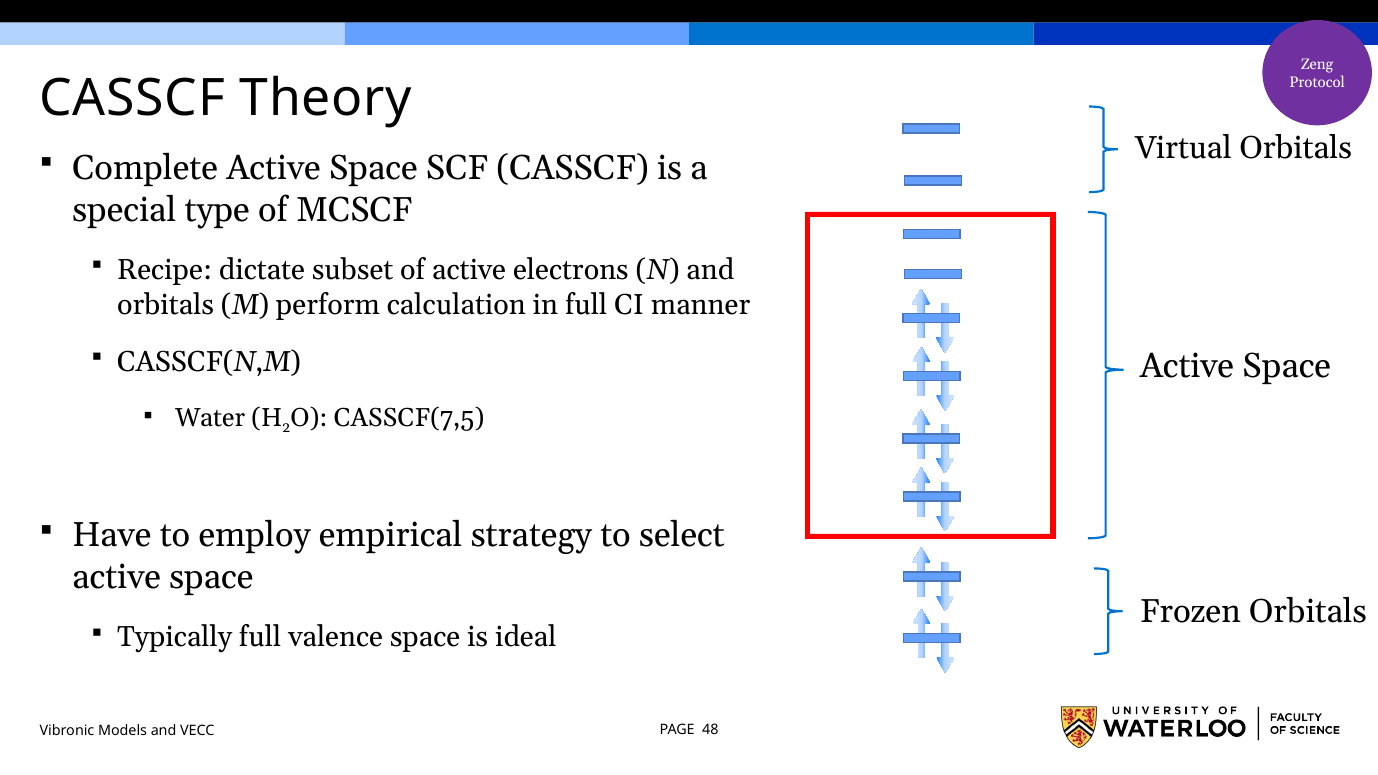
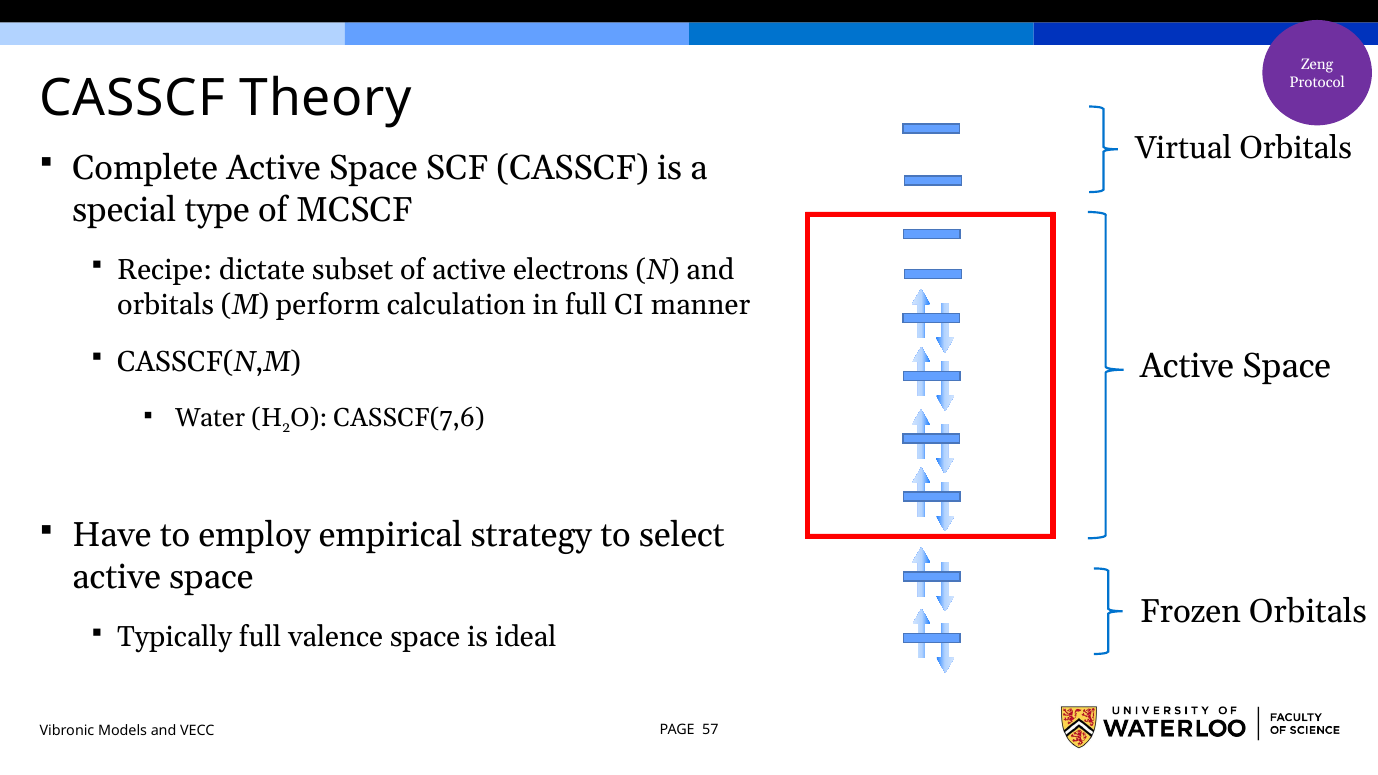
CASSCF(7,5: CASSCF(7,5 -> CASSCF(7,6
48: 48 -> 57
